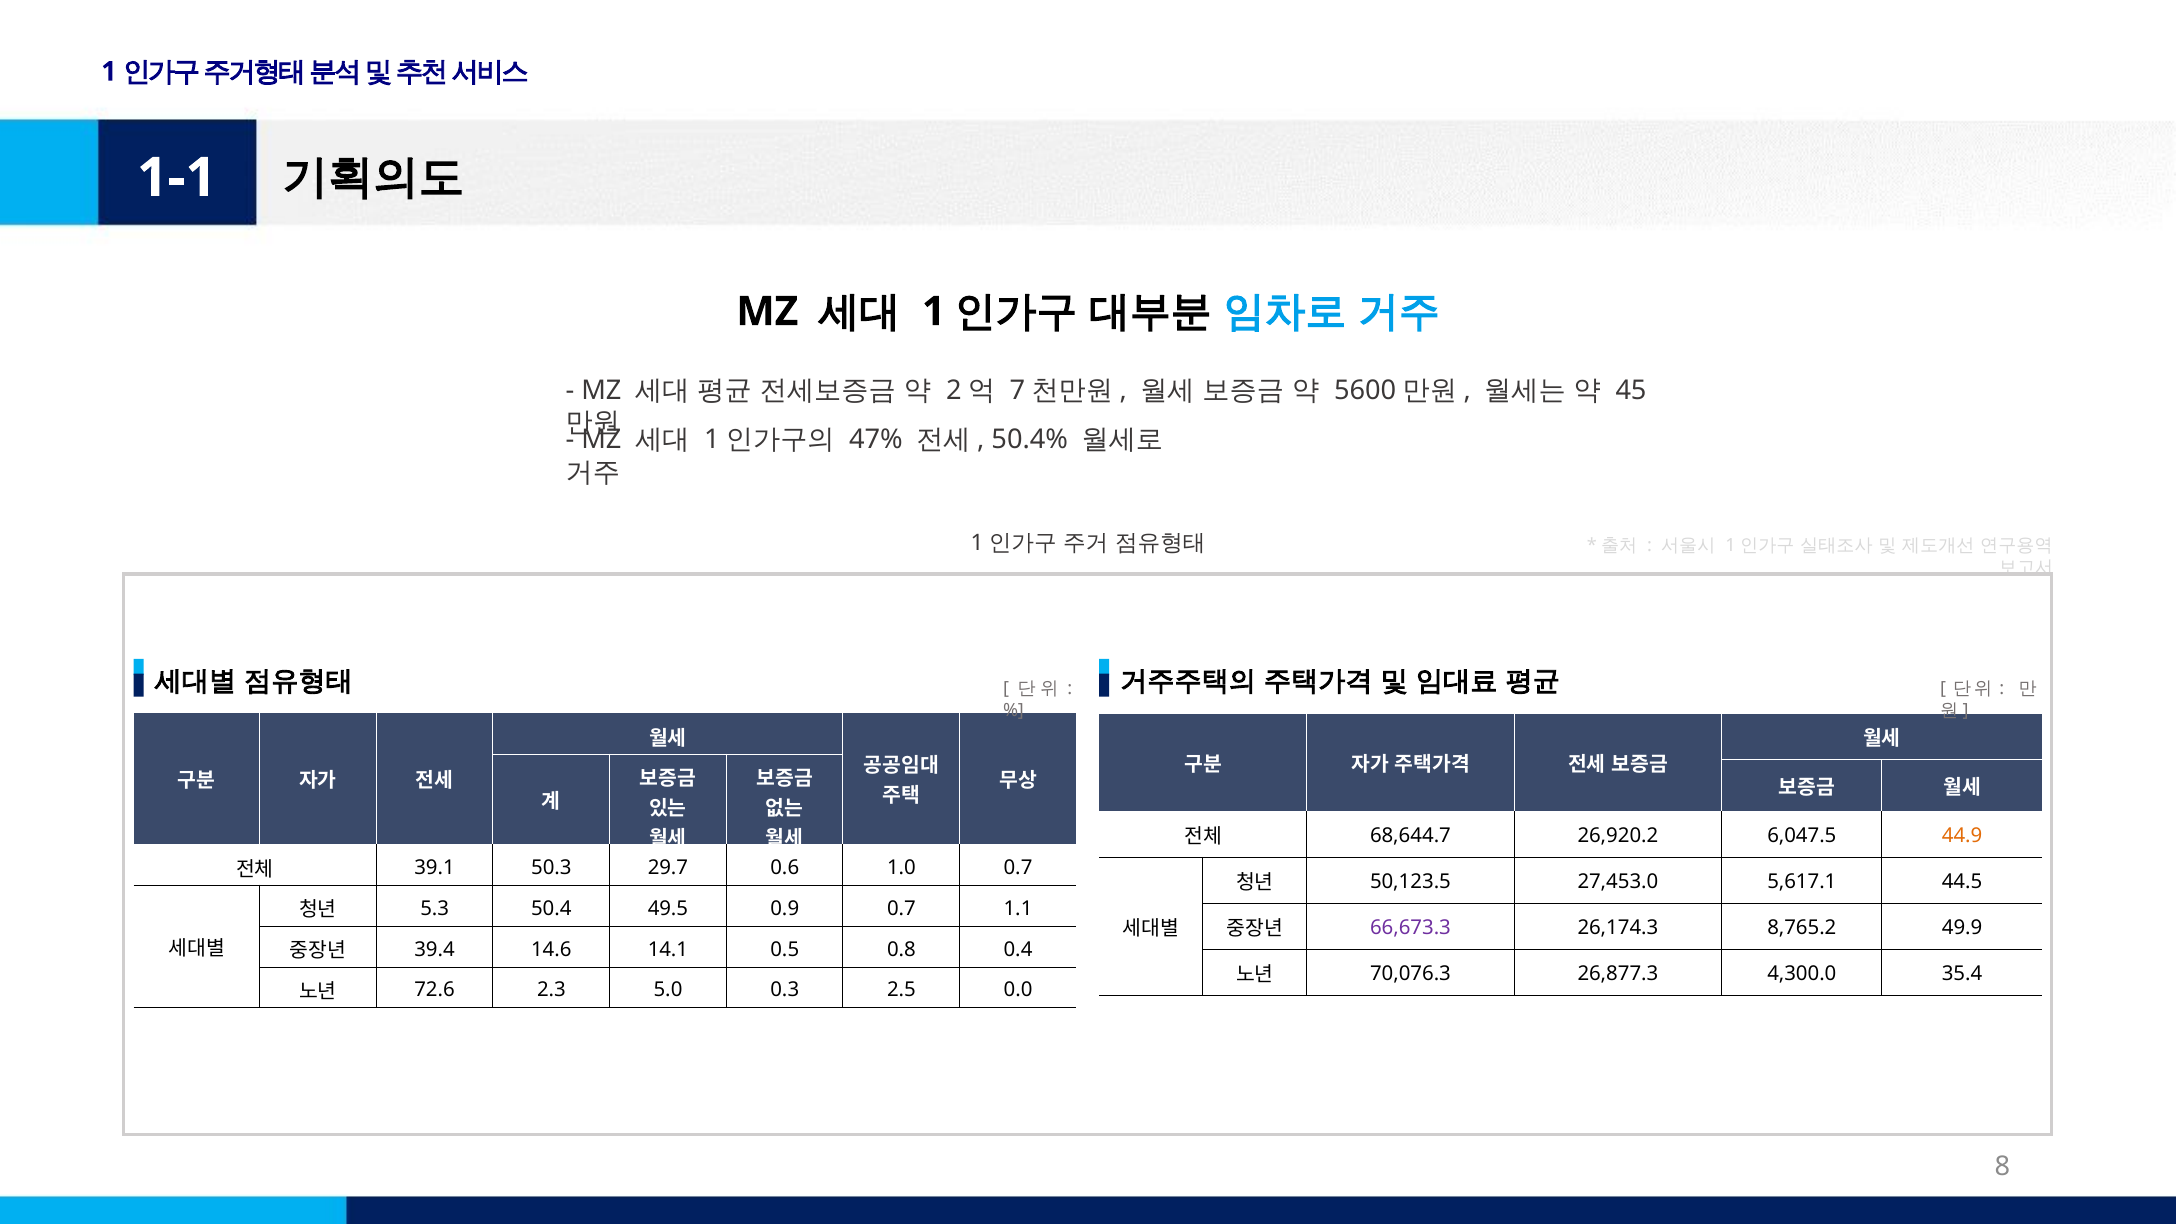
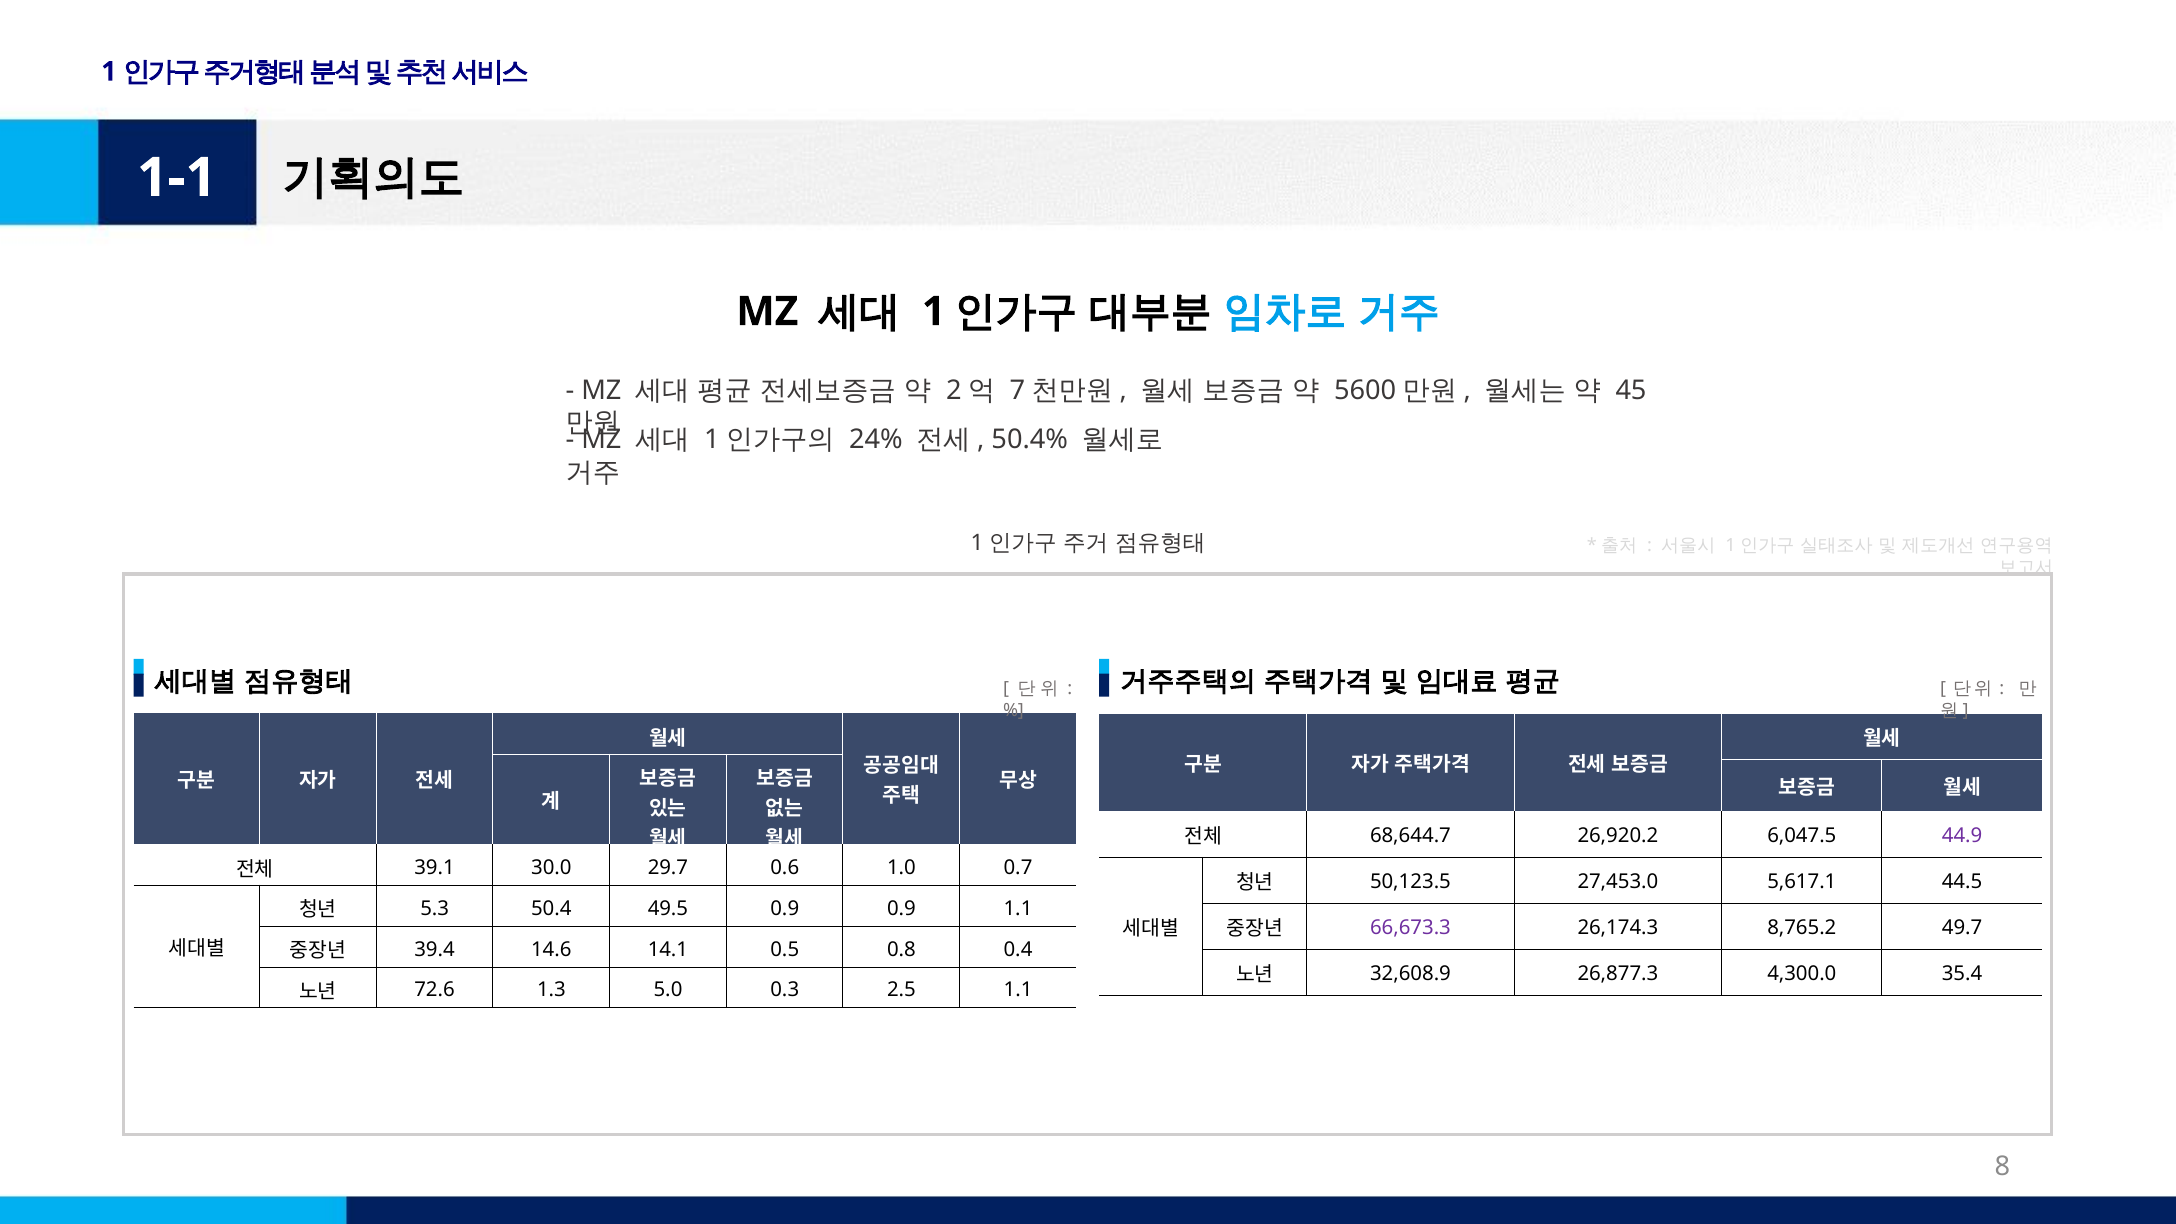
47%: 47% -> 24%
44.9 colour: orange -> purple
50.3: 50.3 -> 30.0
0.9 0.7: 0.7 -> 0.9
49.9: 49.9 -> 49.7
70,076.3: 70,076.3 -> 32,608.9
2.3: 2.3 -> 1.3
2.5 0.0: 0.0 -> 1.1
